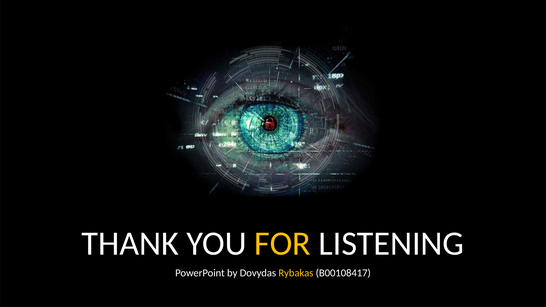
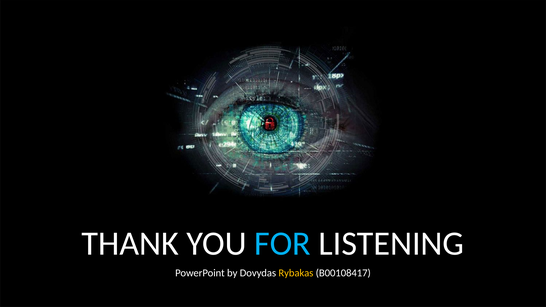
FOR colour: yellow -> light blue
